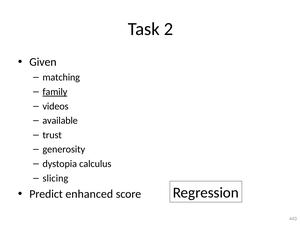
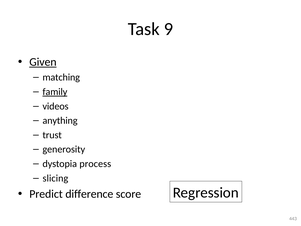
2: 2 -> 9
Given underline: none -> present
available: available -> anything
calculus: calculus -> process
enhanced: enhanced -> difference
